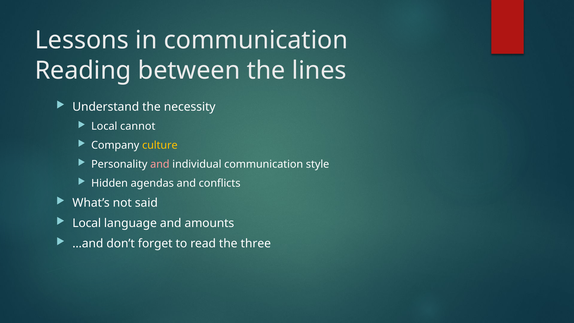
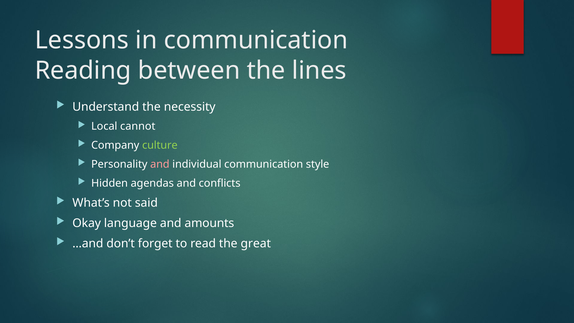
culture colour: yellow -> light green
Local at (87, 223): Local -> Okay
three: three -> great
